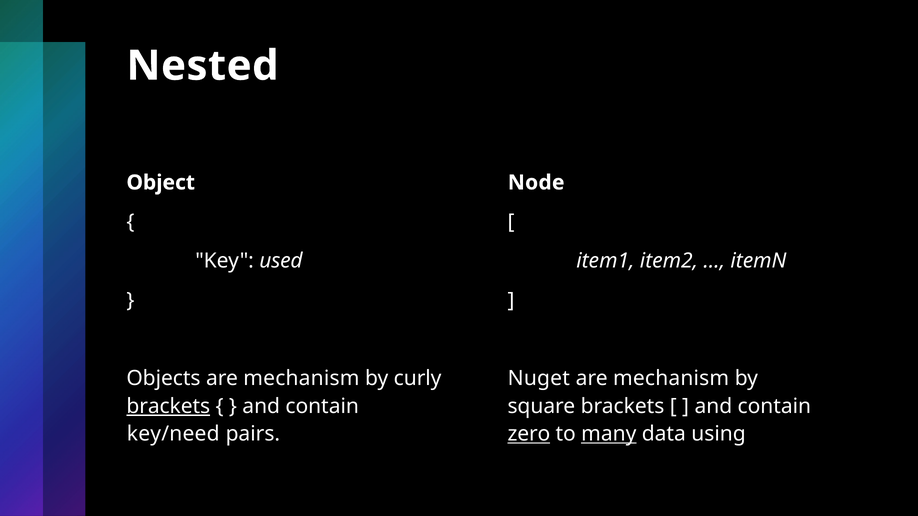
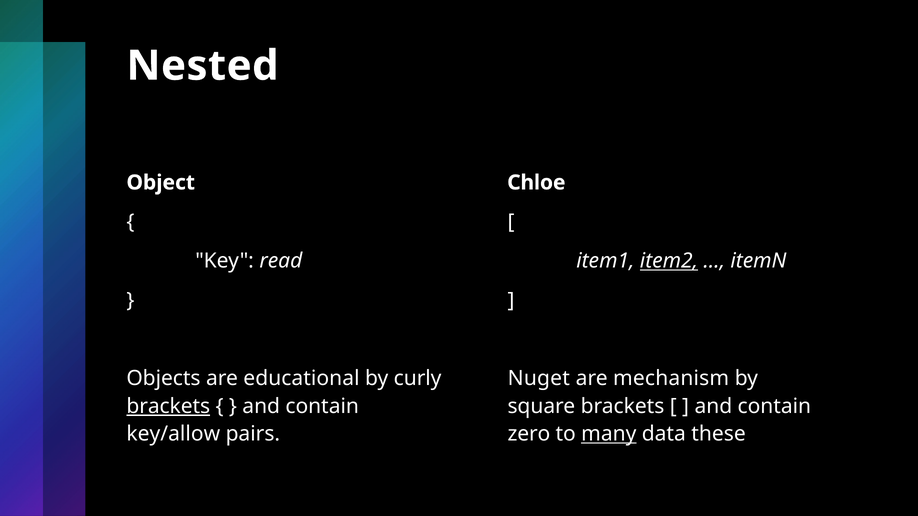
Node: Node -> Chloe
used: used -> read
item2 underline: none -> present
Objects are mechanism: mechanism -> educational
key/need: key/need -> key/allow
zero underline: present -> none
using: using -> these
